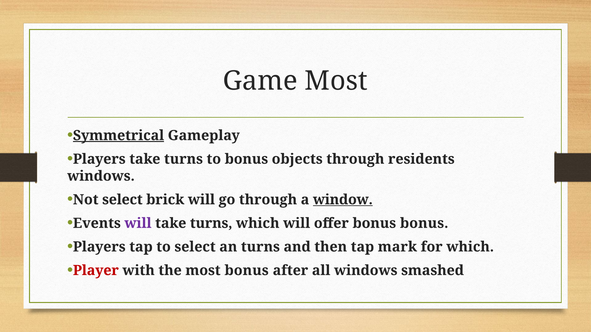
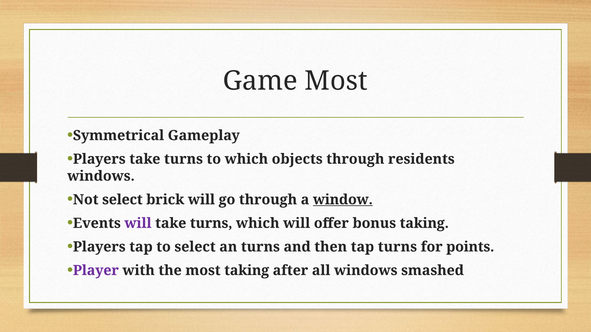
Symmetrical underline: present -> none
to bonus: bonus -> which
bonus bonus: bonus -> taking
tap mark: mark -> turns
for which: which -> points
Player colour: red -> purple
most bonus: bonus -> taking
